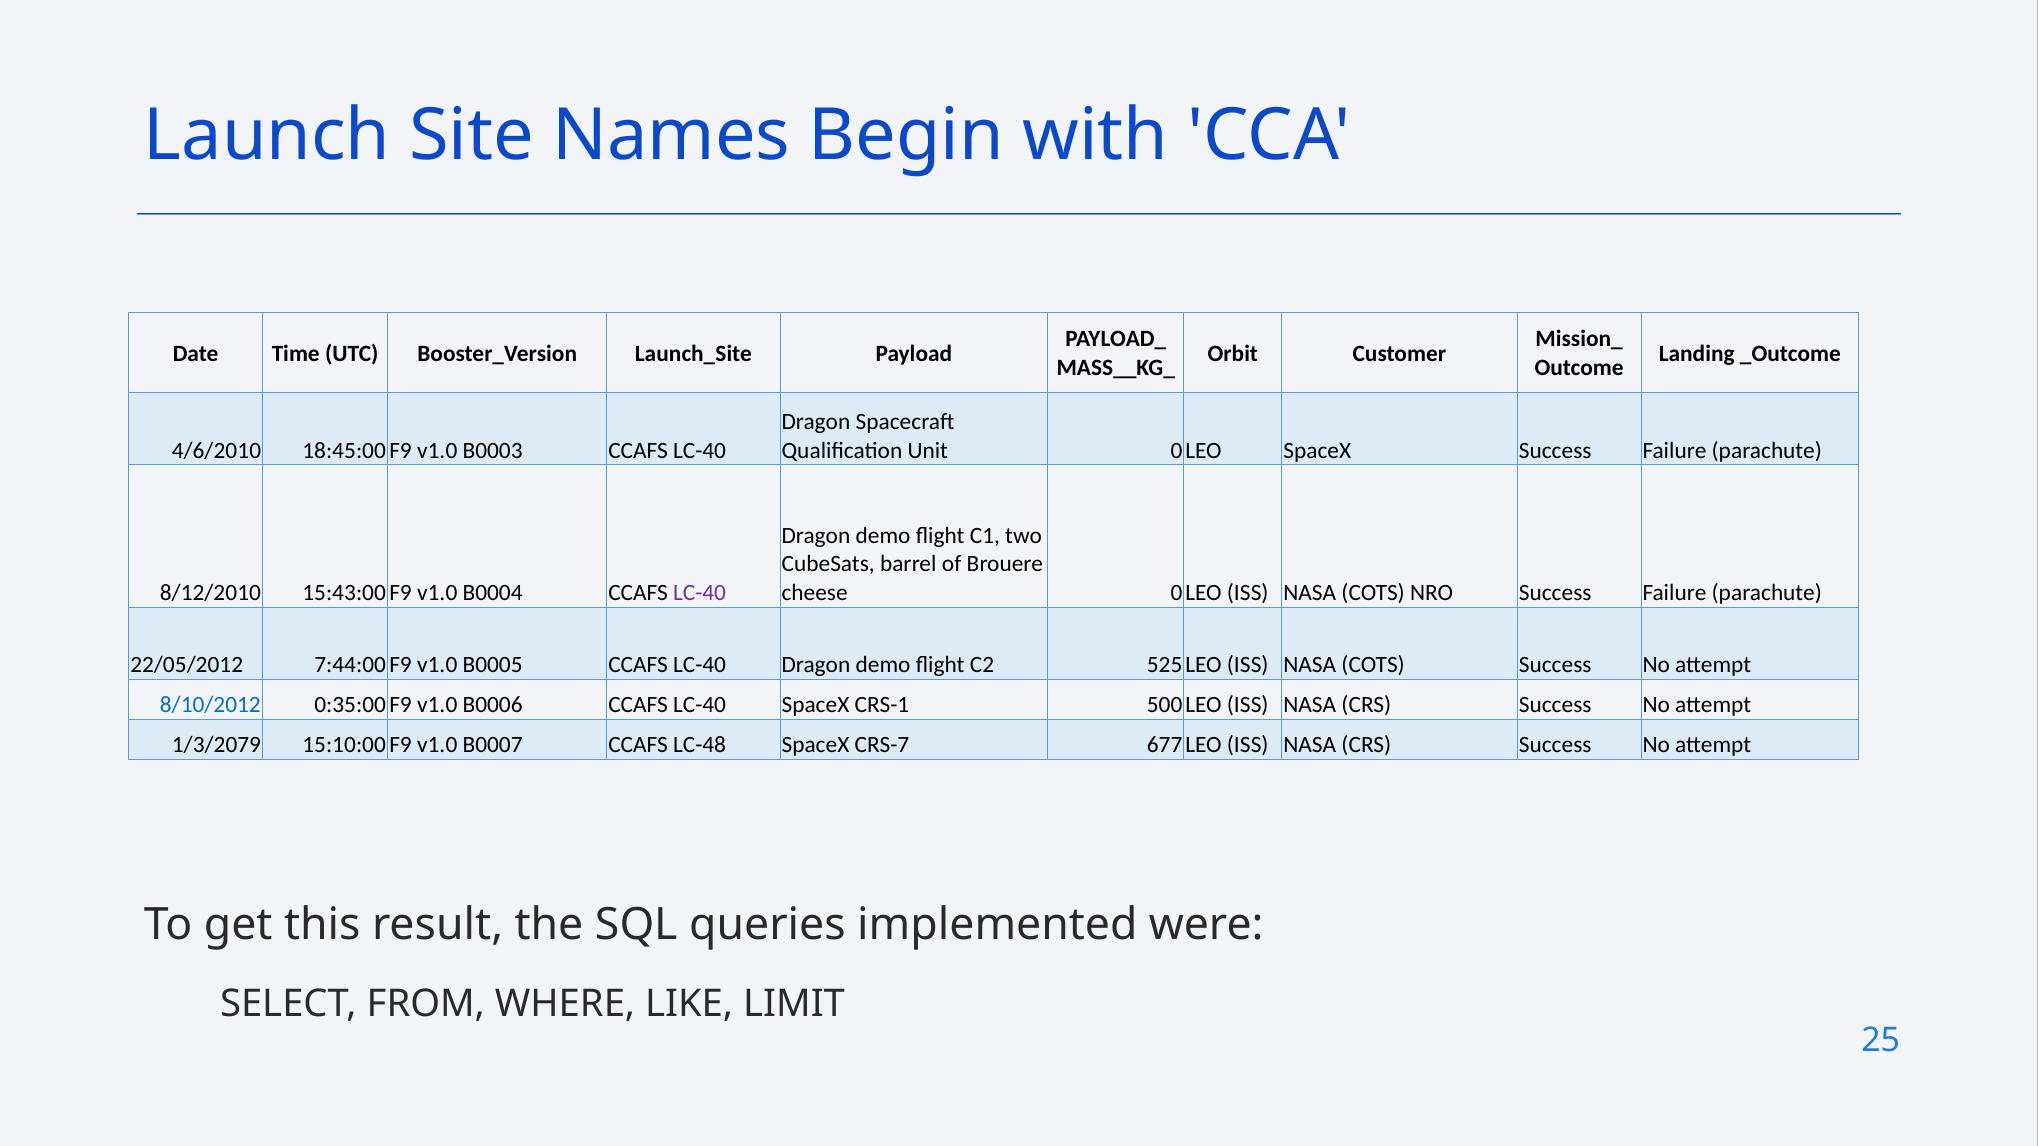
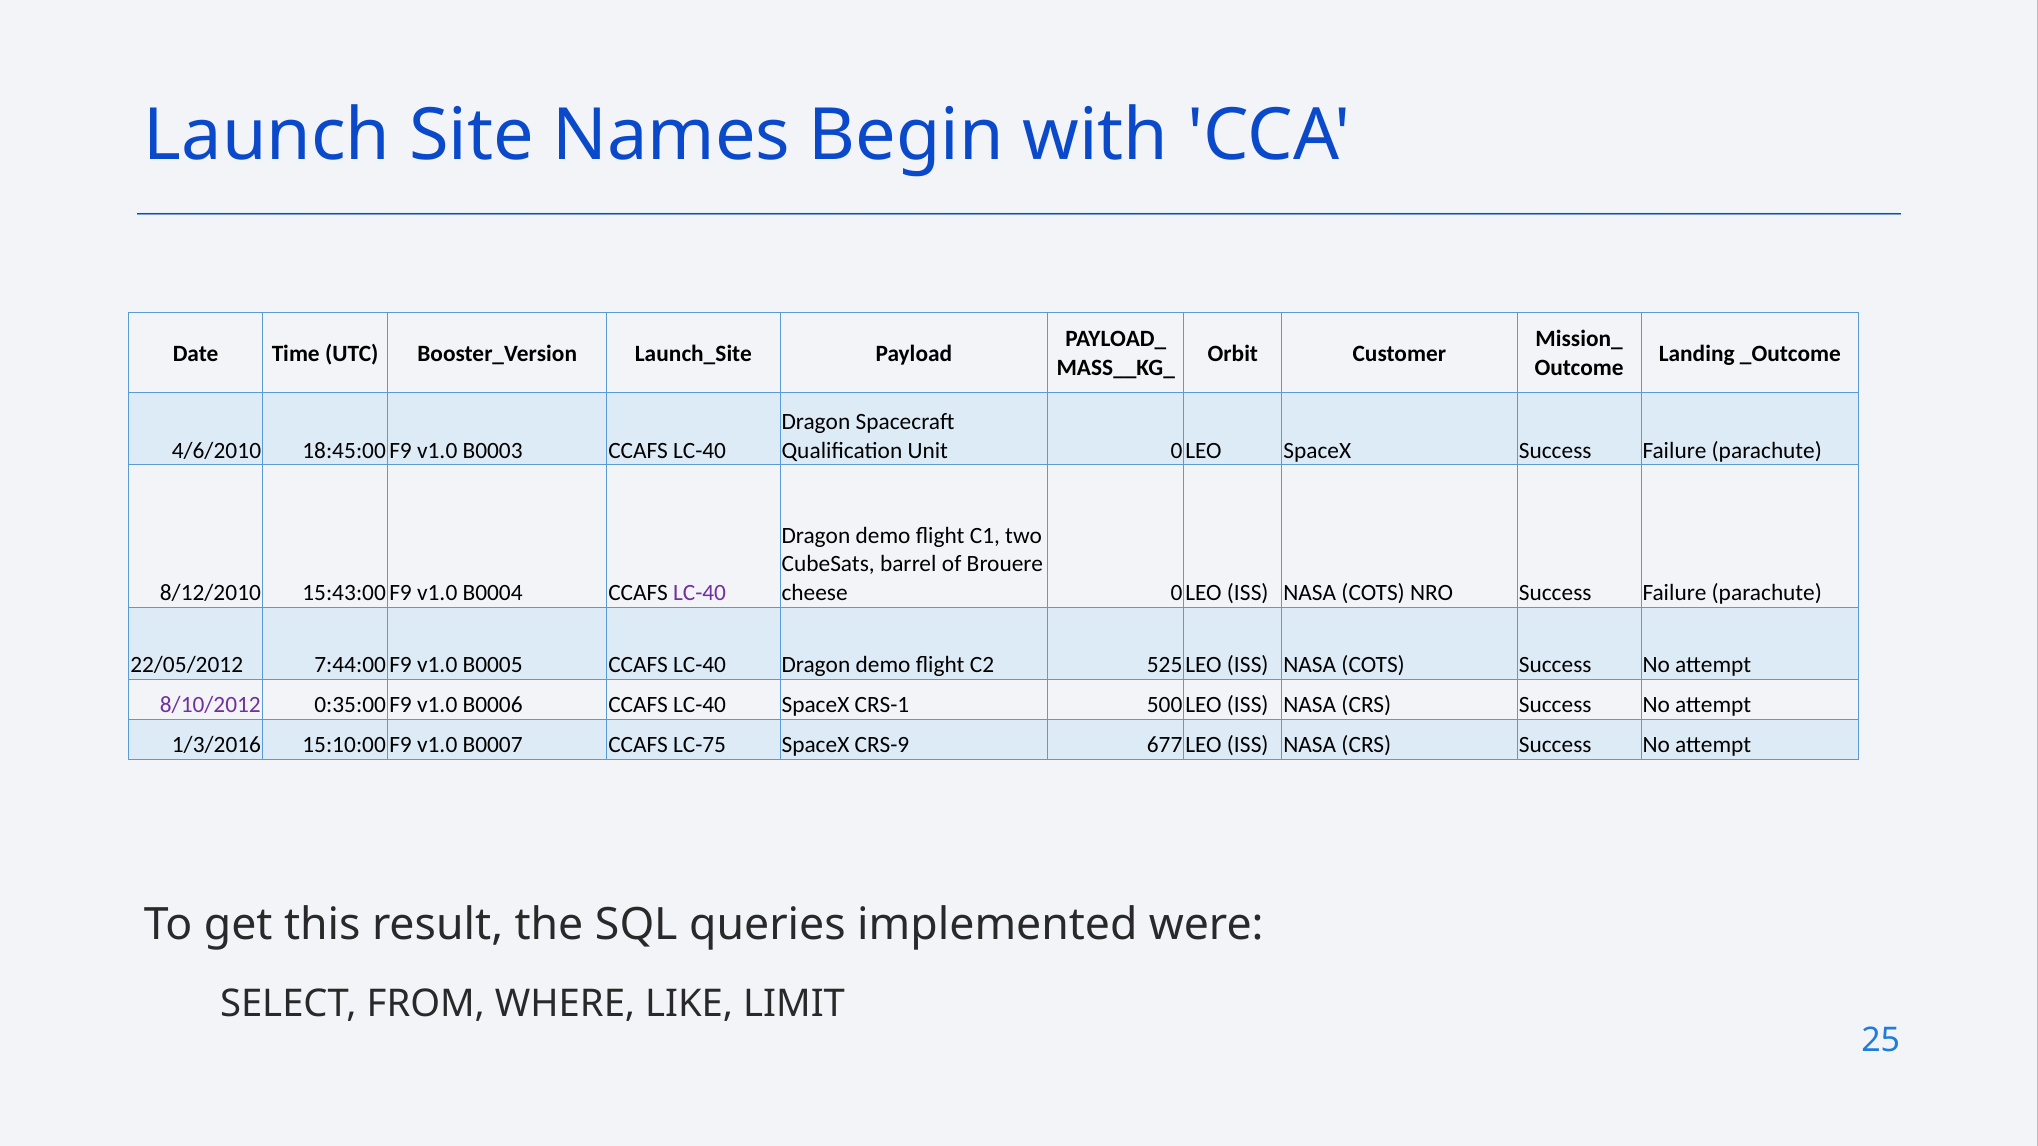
8/10/2012 colour: blue -> purple
1/3/2079: 1/3/2079 -> 1/3/2016
LC-48: LC-48 -> LC-75
CRS-7: CRS-7 -> CRS-9
